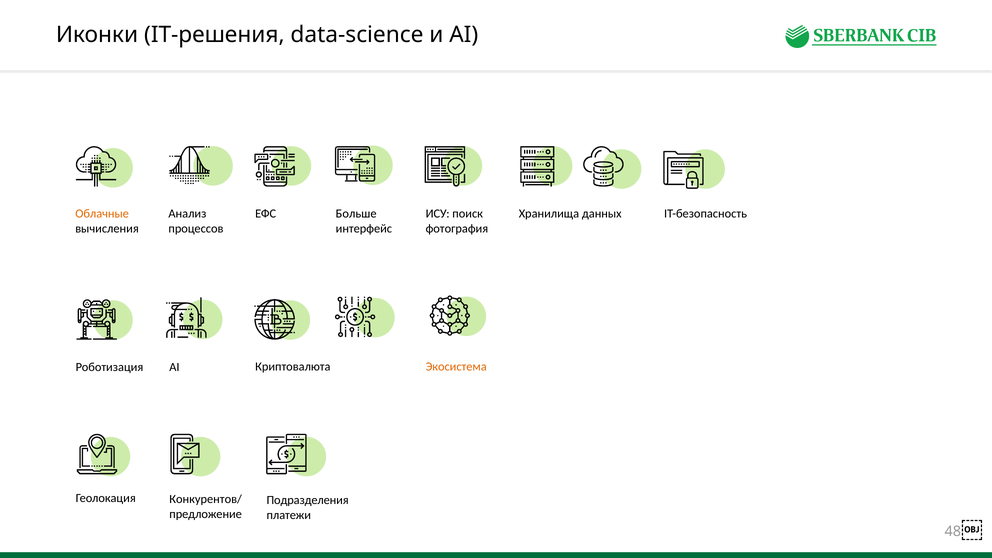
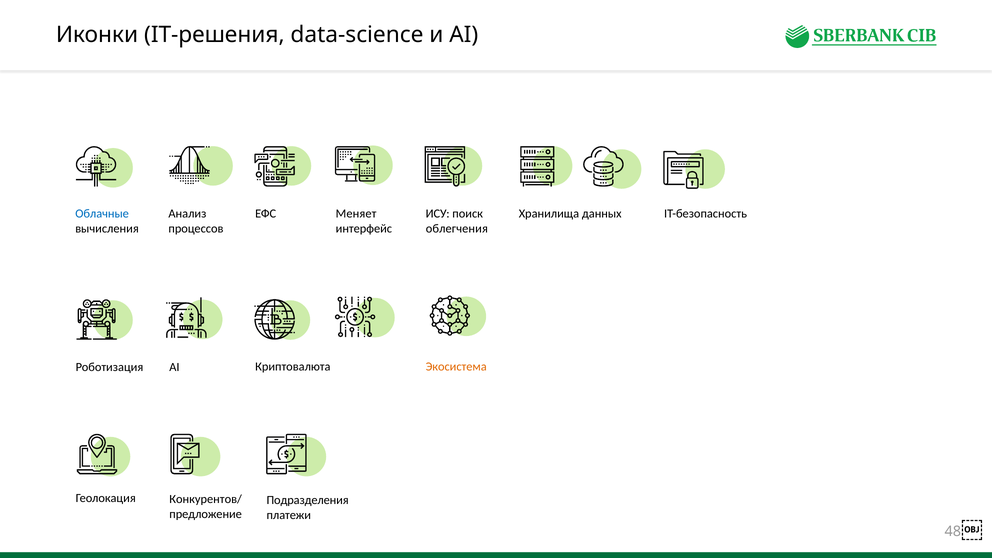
Облачные colour: orange -> blue
Больше: Больше -> Меняет
фотография: фотография -> облегчения
